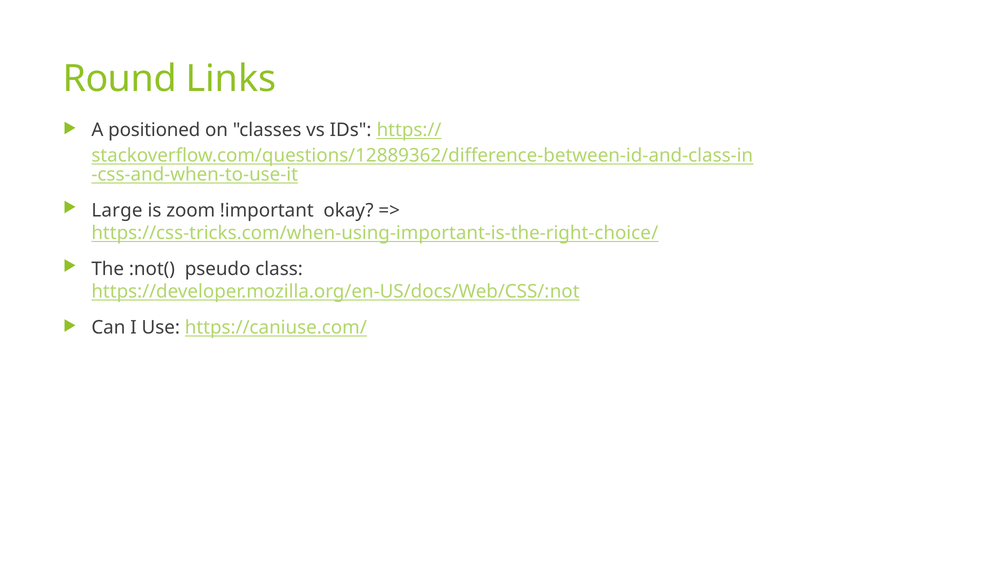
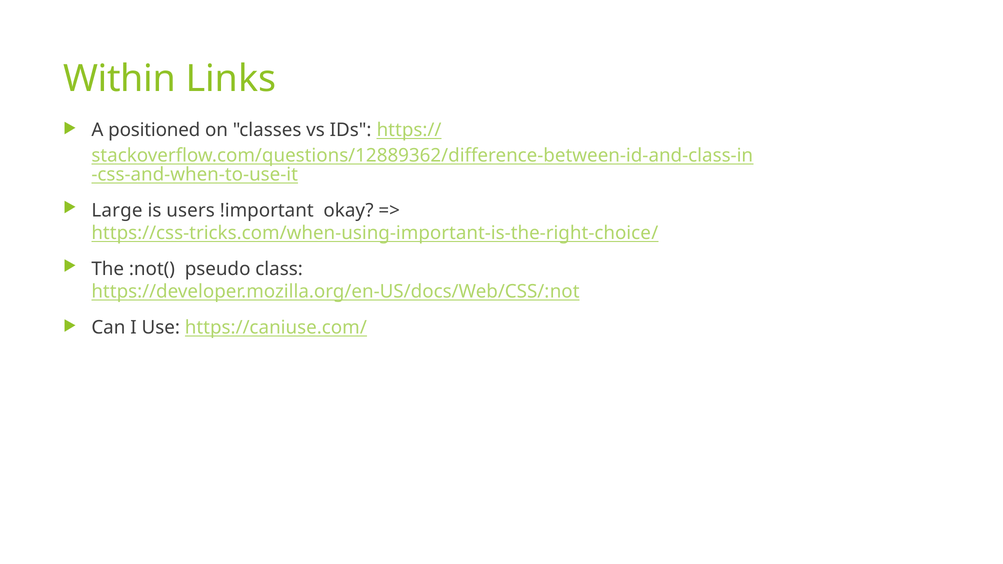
Round: Round -> Within
zoom: zoom -> users
